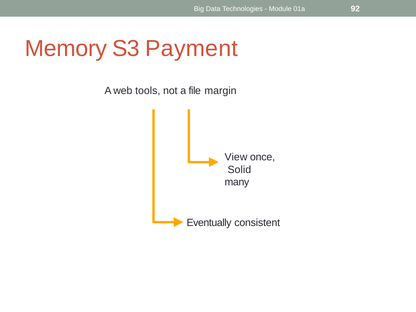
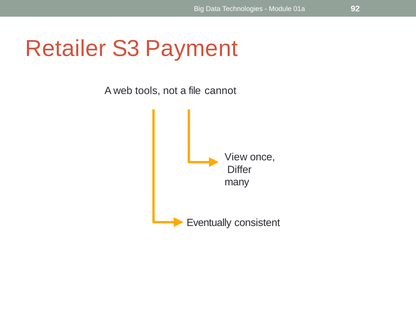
Memory: Memory -> Retailer
margin: margin -> cannot
Solid: Solid -> Differ
